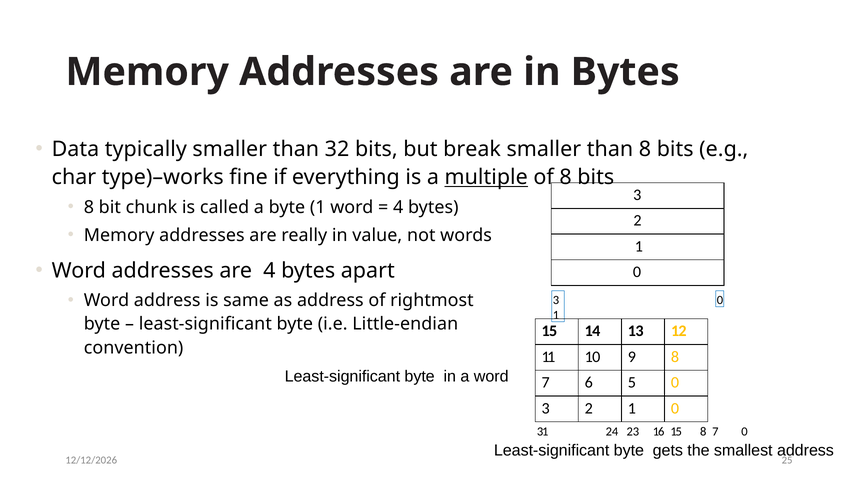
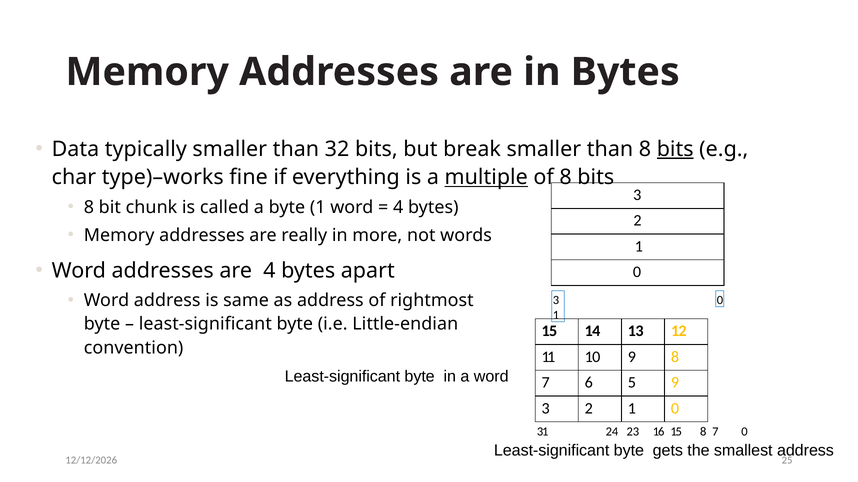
bits at (675, 149) underline: none -> present
value: value -> more
5 0: 0 -> 9
